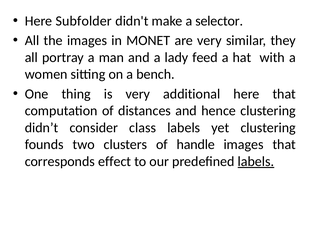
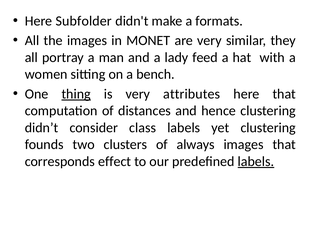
selector: selector -> formats
thing underline: none -> present
additional: additional -> attributes
handle: handle -> always
